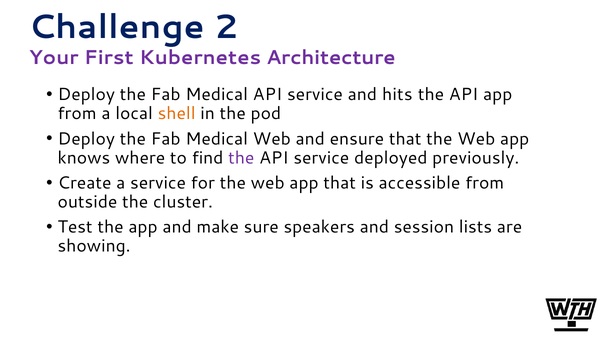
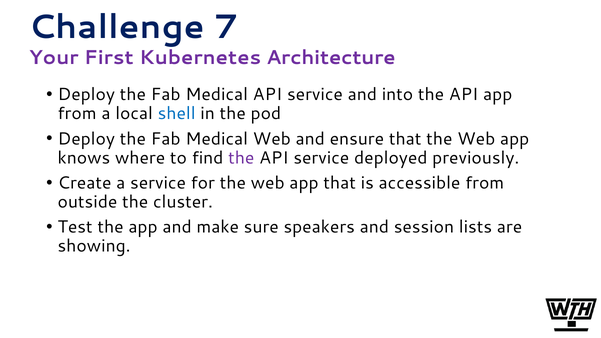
2: 2 -> 7
hits: hits -> into
shell colour: orange -> blue
